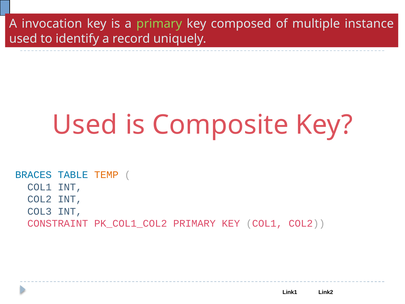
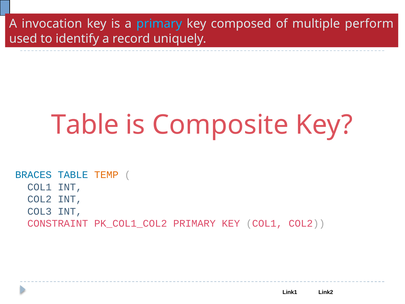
primary at (159, 24) colour: light green -> light blue
instance: instance -> perform
Used at (85, 125): Used -> Table
